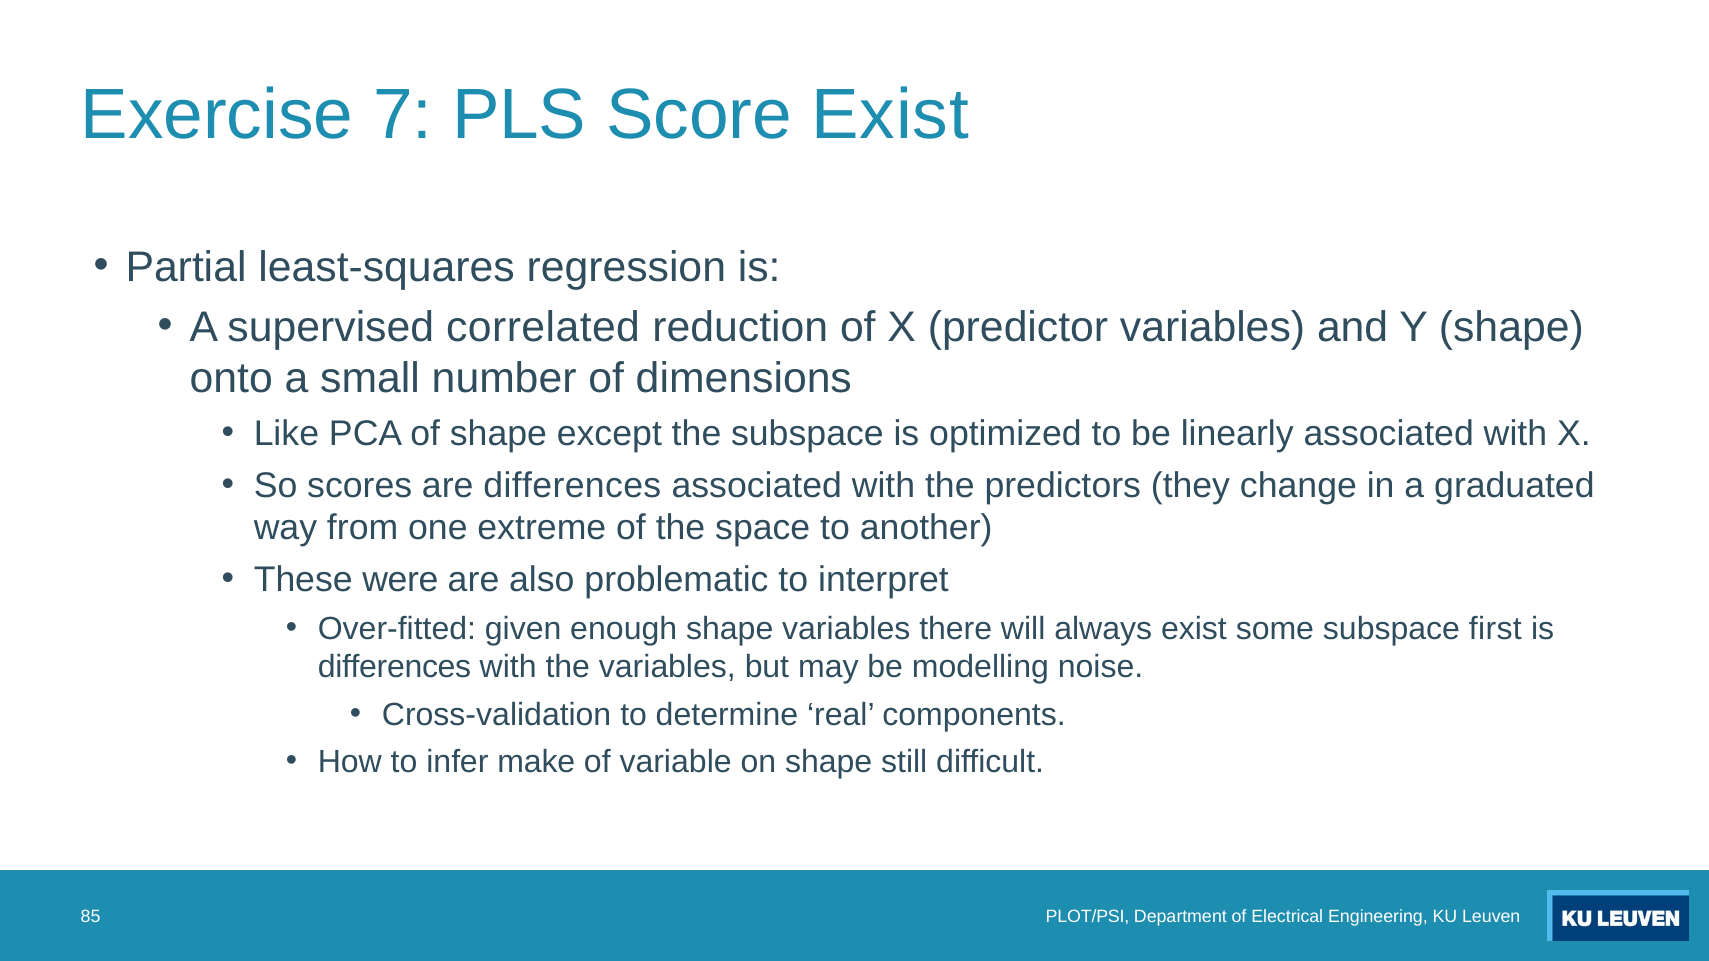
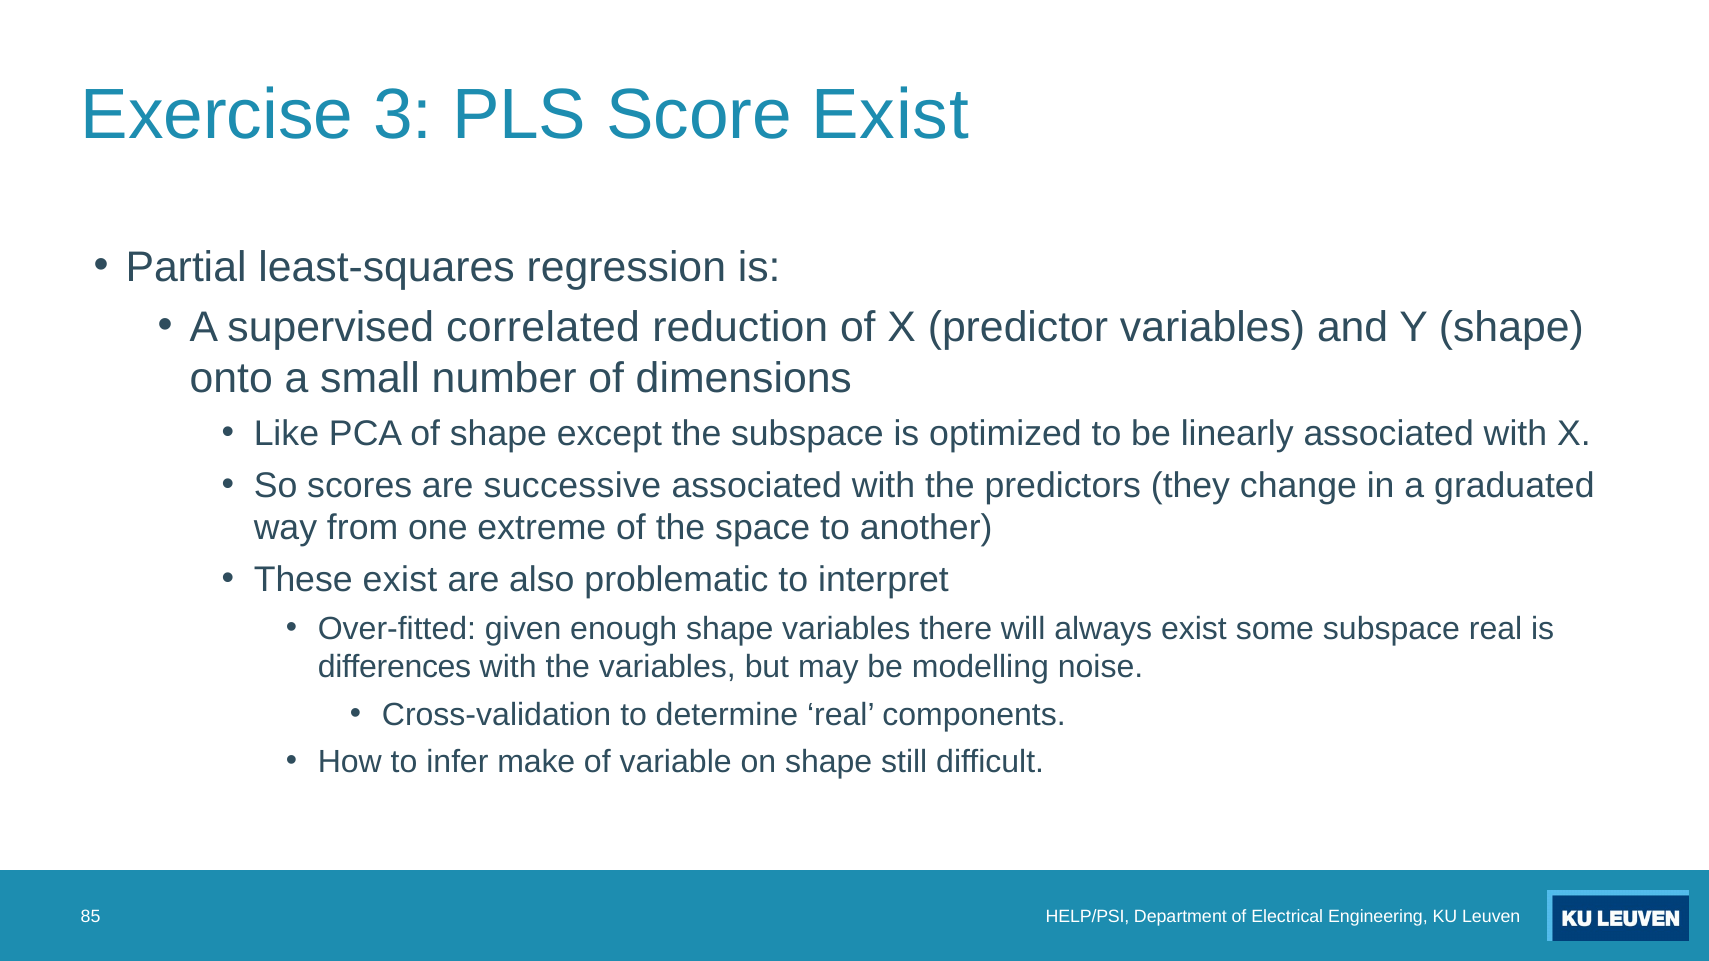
7: 7 -> 3
are differences: differences -> successive
These were: were -> exist
subspace first: first -> real
PLOT/PSI: PLOT/PSI -> HELP/PSI
